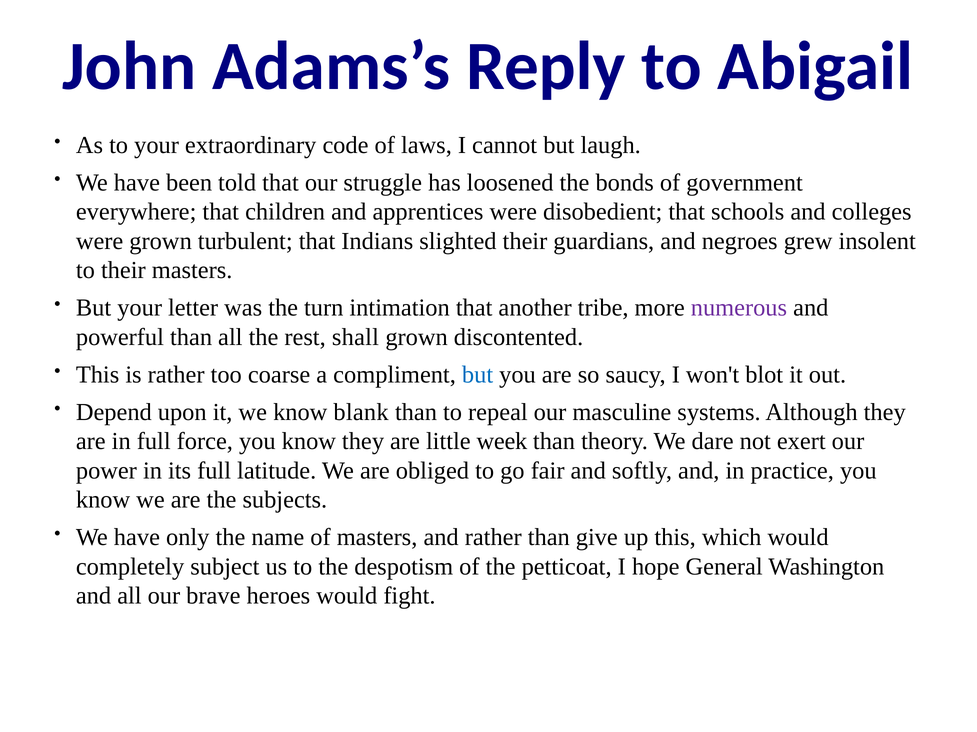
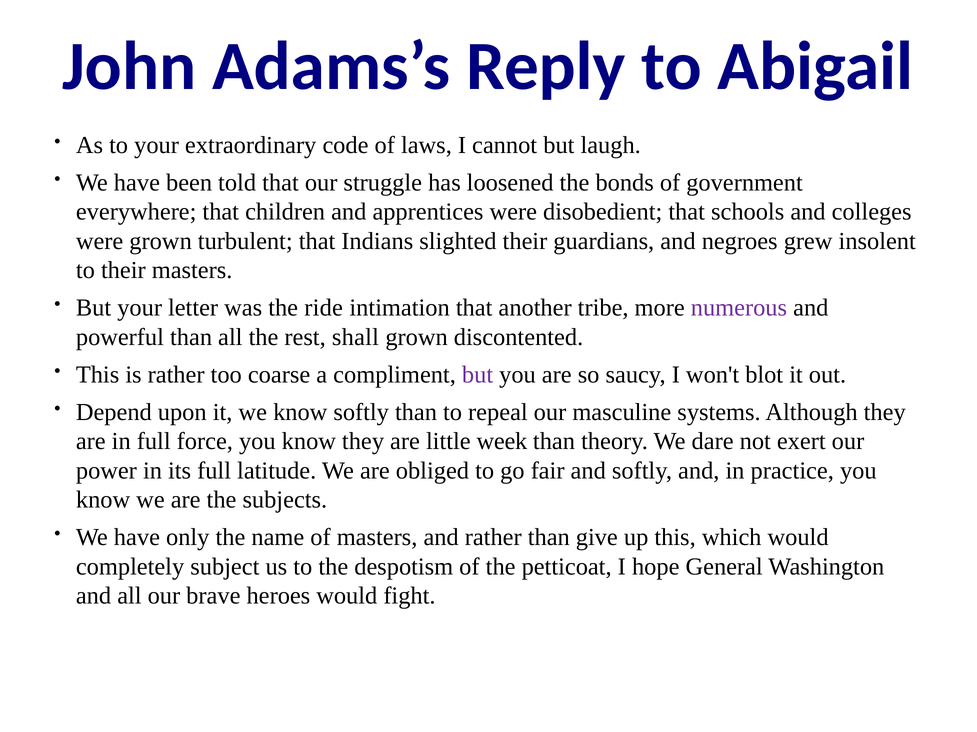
turn: turn -> ride
but at (478, 375) colour: blue -> purple
know blank: blank -> softly
